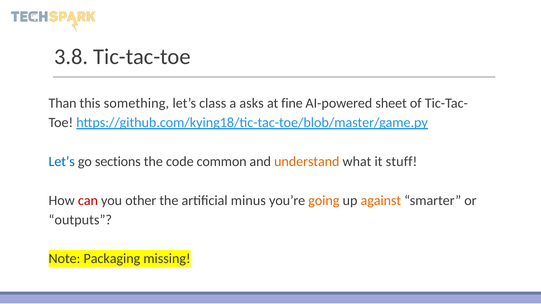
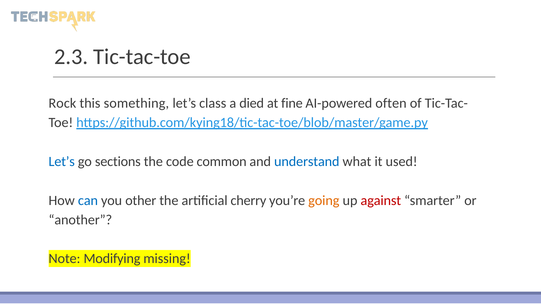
3.8: 3.8 -> 2.3
Than: Than -> Rock
asks: asks -> died
sheet: sheet -> often
understand colour: orange -> blue
stuff: stuff -> used
can colour: red -> blue
minus: minus -> cherry
against colour: orange -> red
outputs: outputs -> another
Packaging: Packaging -> Modifying
